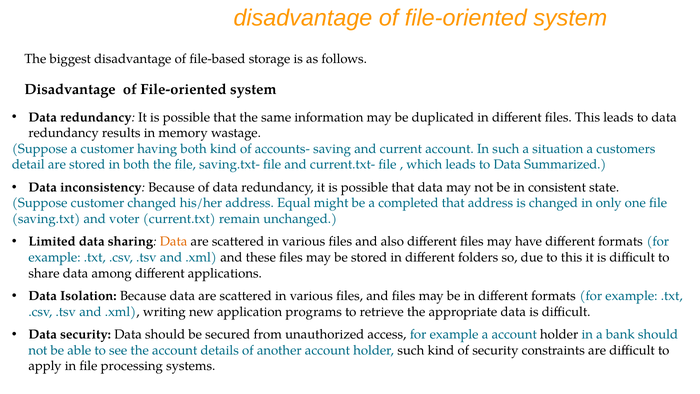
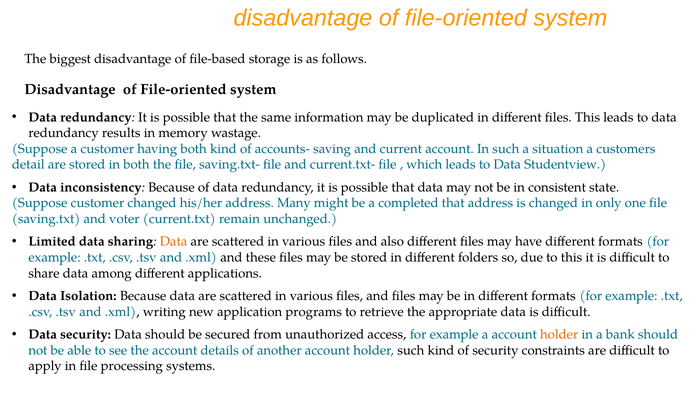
Summarized: Summarized -> Studentview
Equal: Equal -> Many
holder at (559, 334) colour: black -> orange
